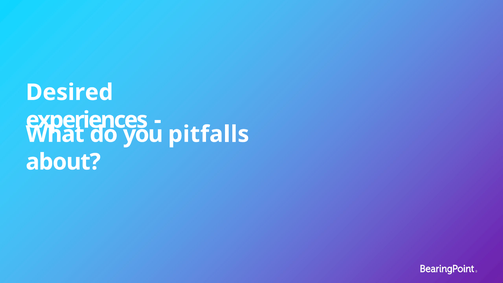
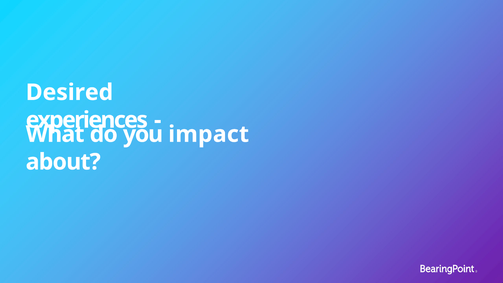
pitfalls: pitfalls -> impact
